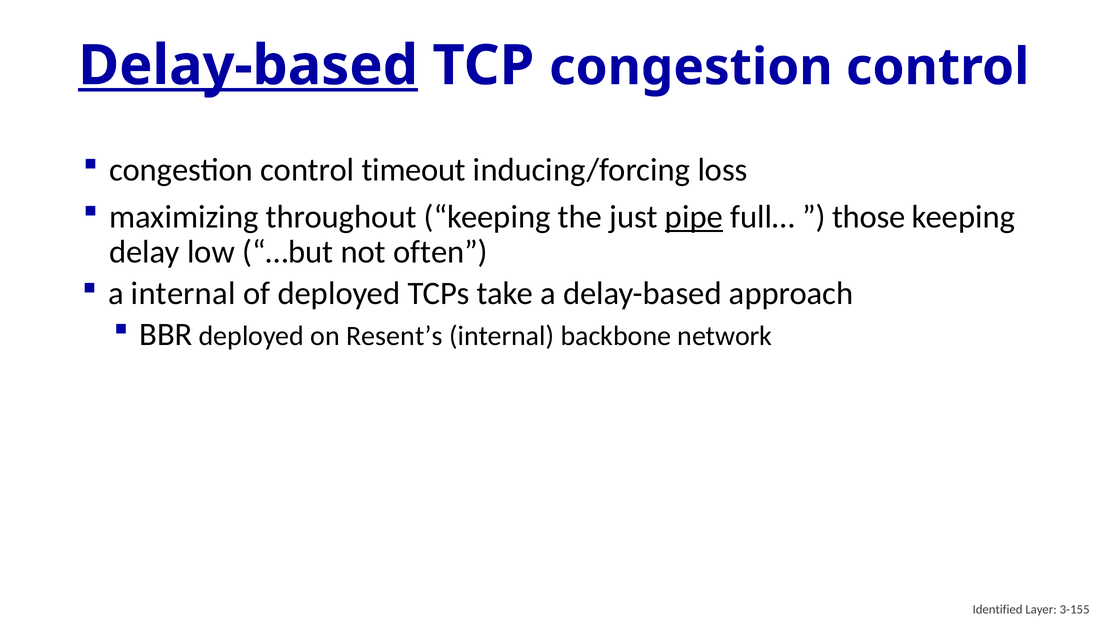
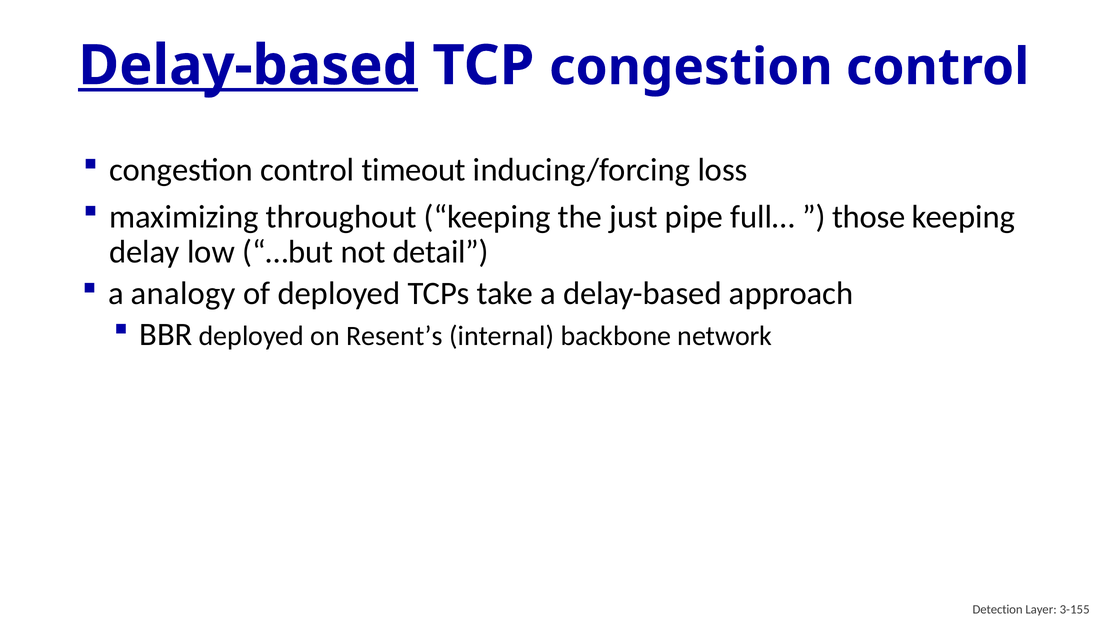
pipe underline: present -> none
often: often -> detail
a internal: internal -> analogy
Identified: Identified -> Detection
